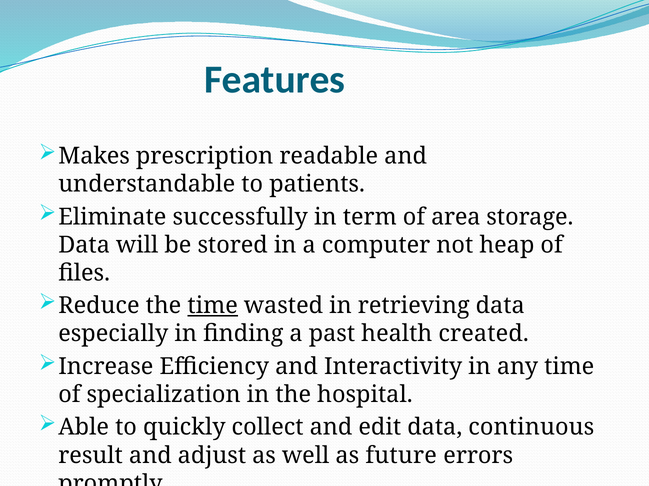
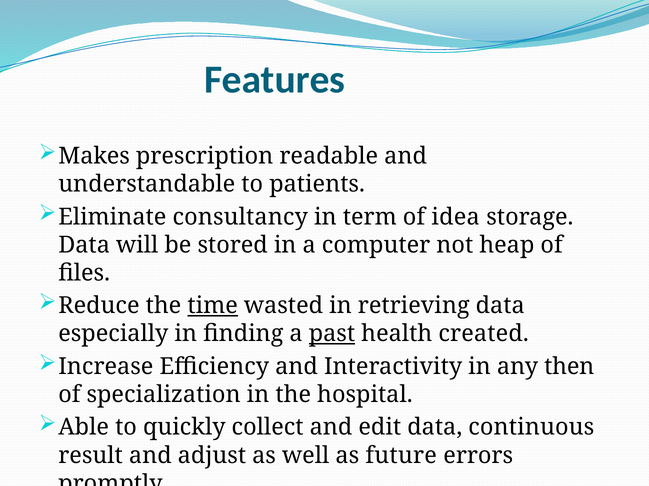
successfully: successfully -> consultancy
area: area -> idea
past underline: none -> present
any time: time -> then
